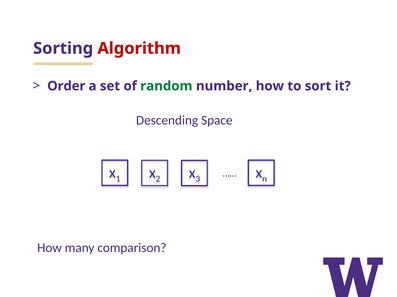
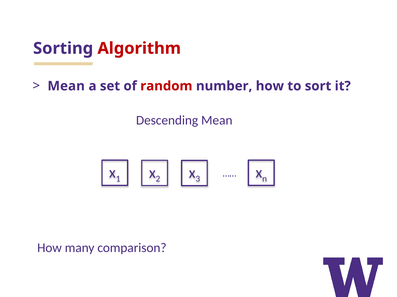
Order at (66, 86): Order -> Mean
random colour: green -> red
Descending Space: Space -> Mean
